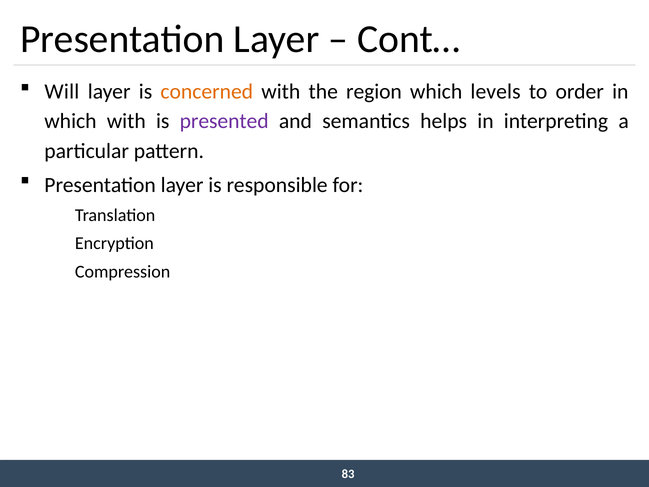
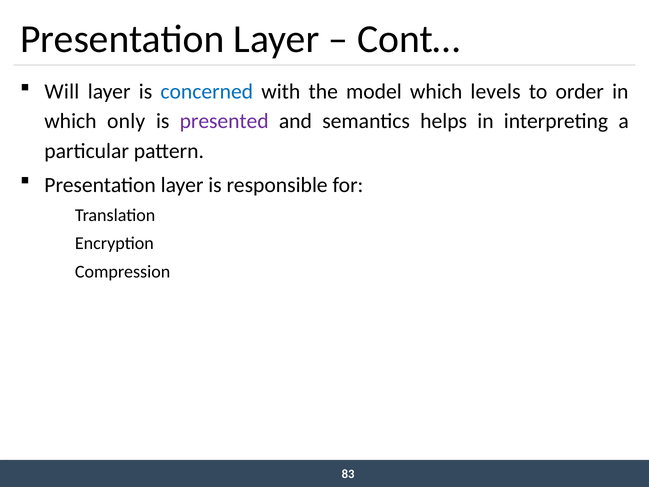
concerned colour: orange -> blue
region: region -> model
which with: with -> only
